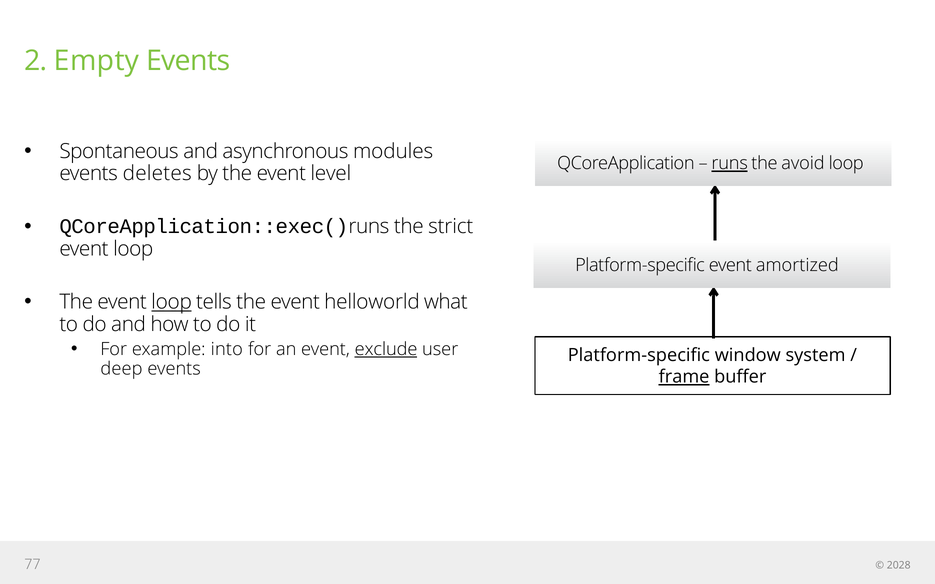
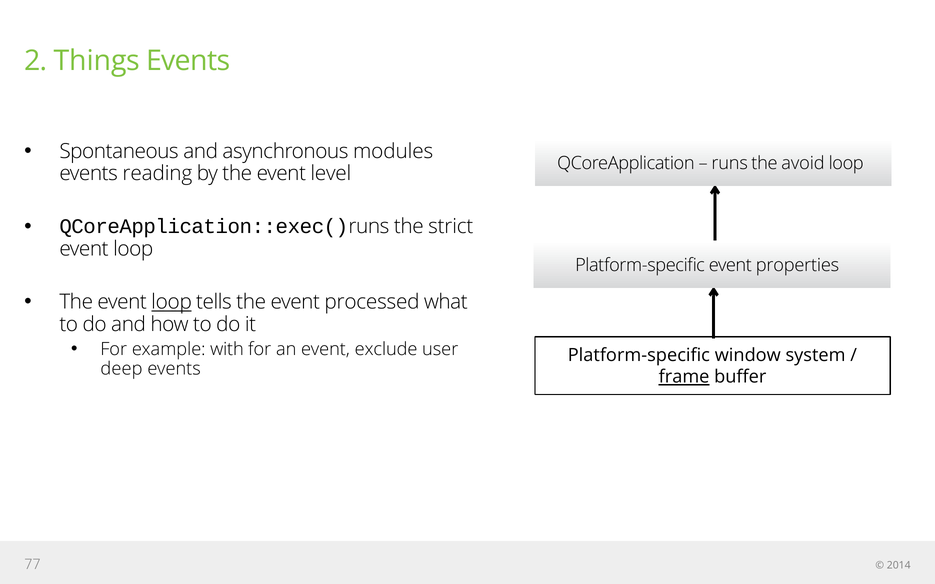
Empty: Empty -> Things
runs underline: present -> none
deletes: deletes -> reading
amortized: amortized -> properties
helloworld: helloworld -> processed
into: into -> with
exclude underline: present -> none
2028: 2028 -> 2014
